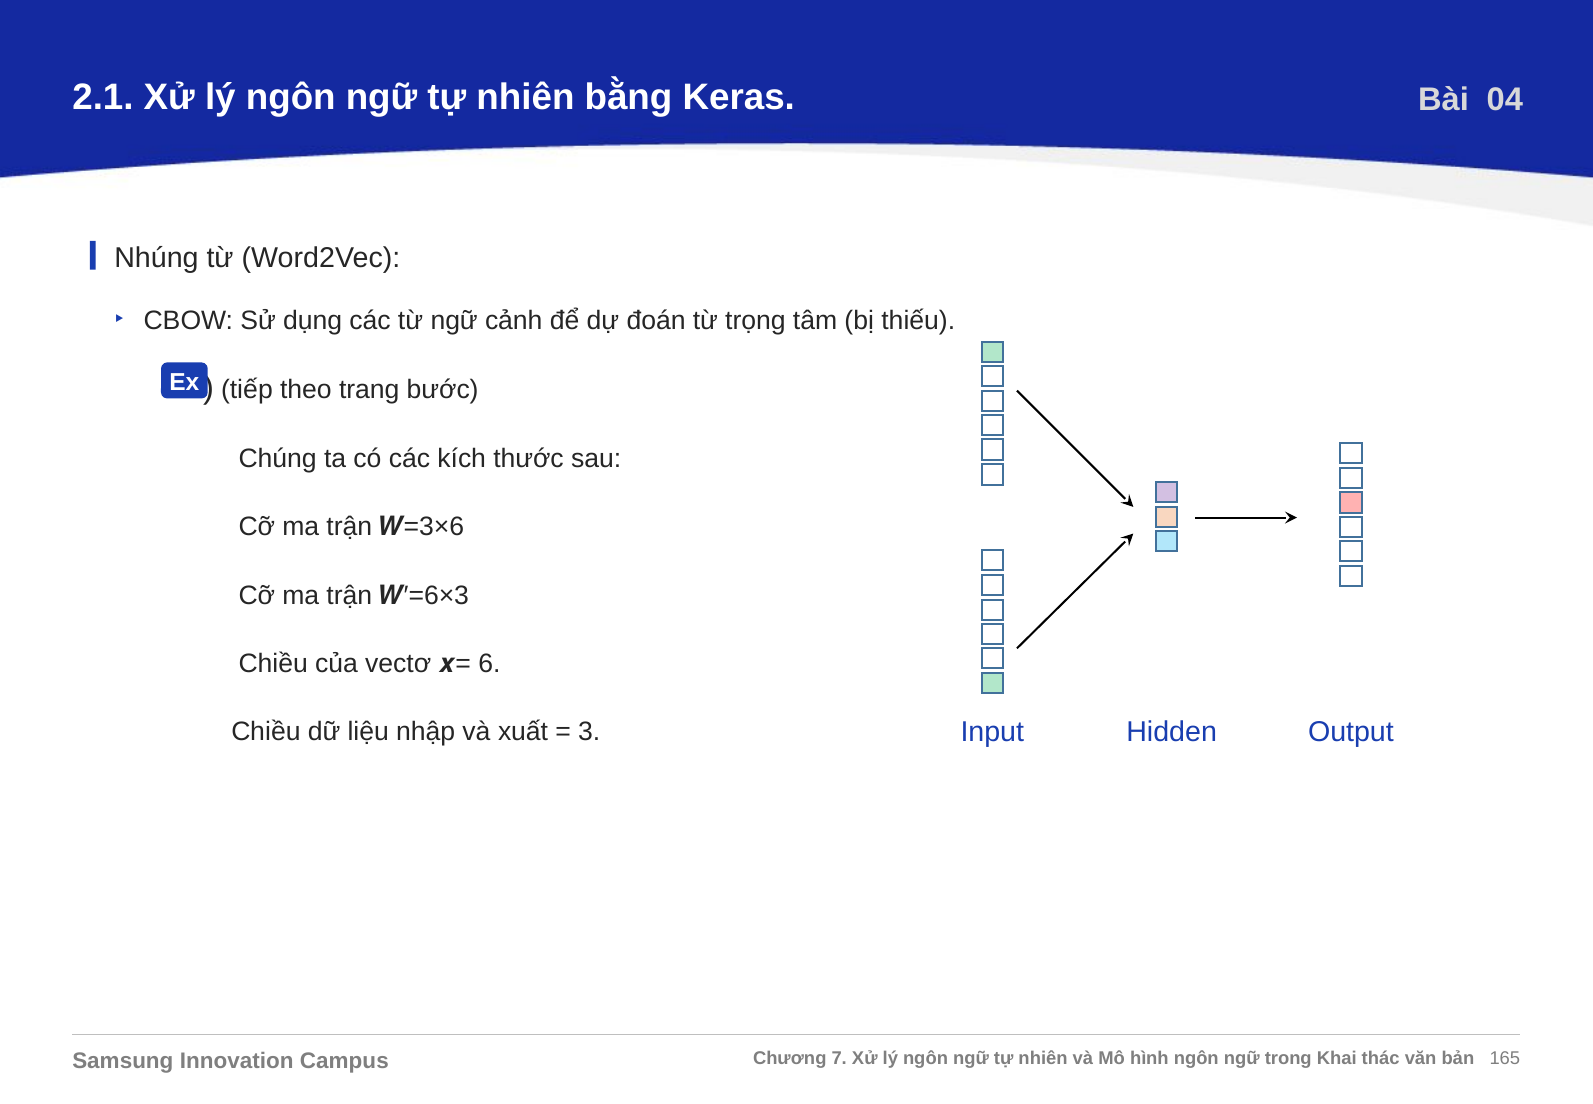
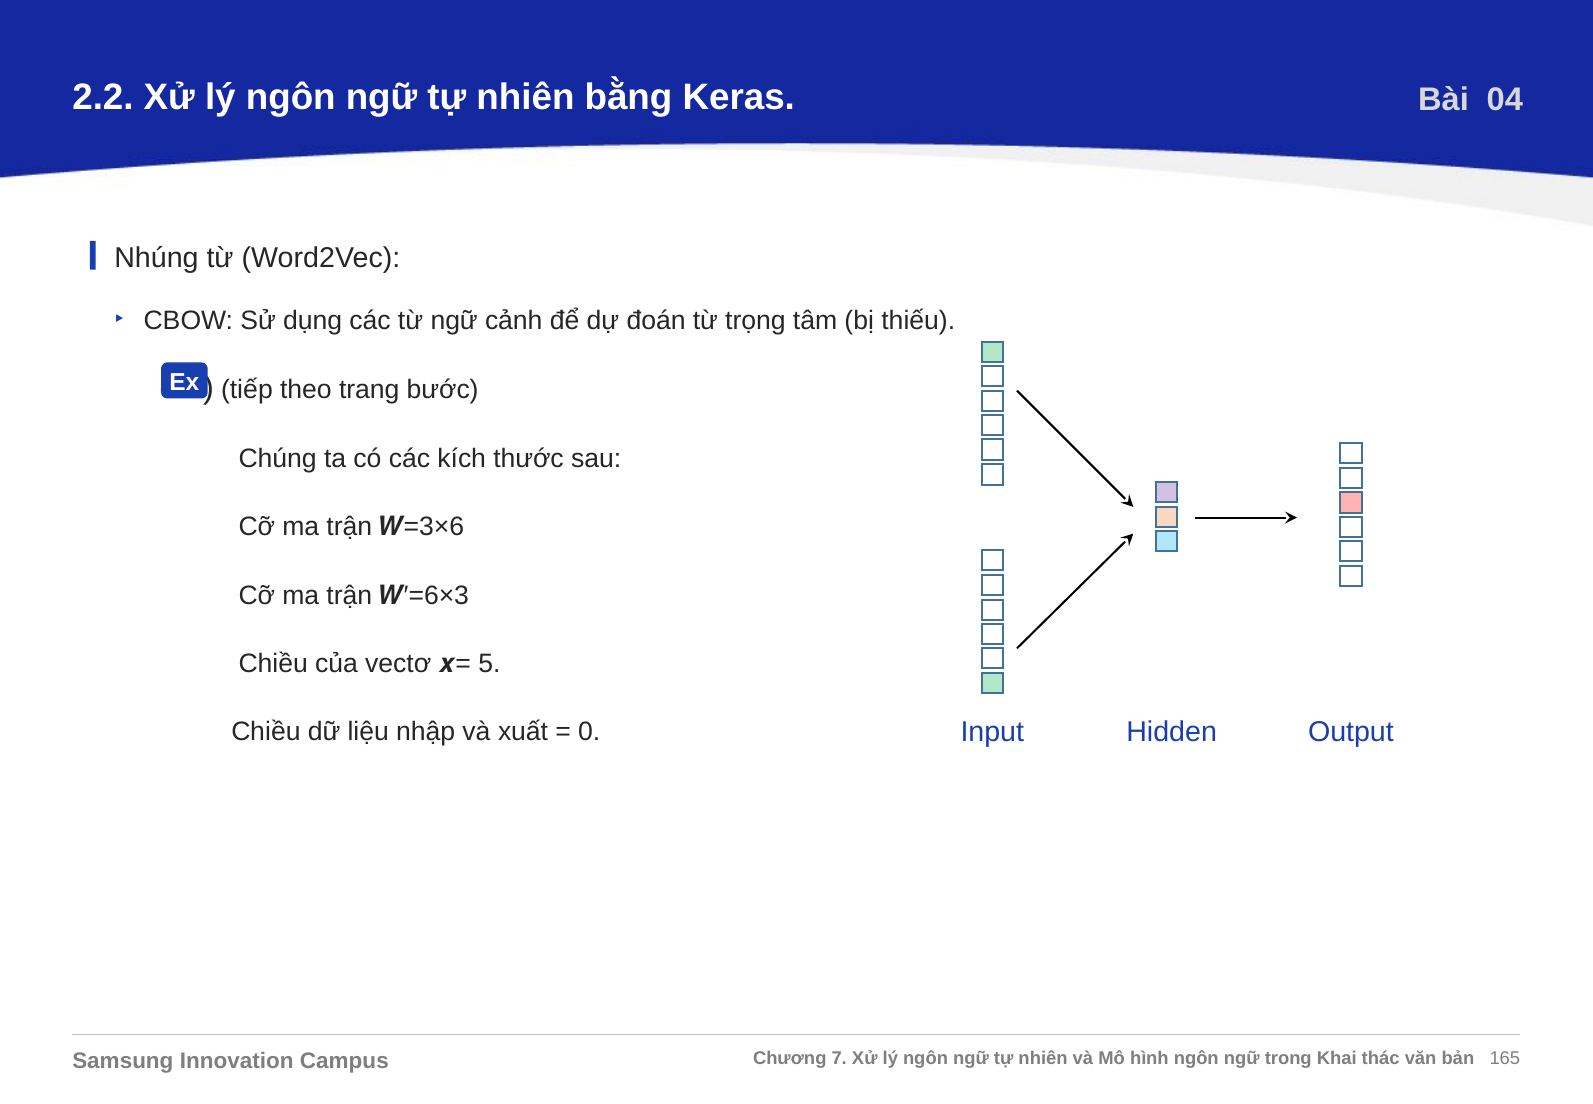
2.1: 2.1 -> 2.2
6: 6 -> 5
3: 3 -> 0
